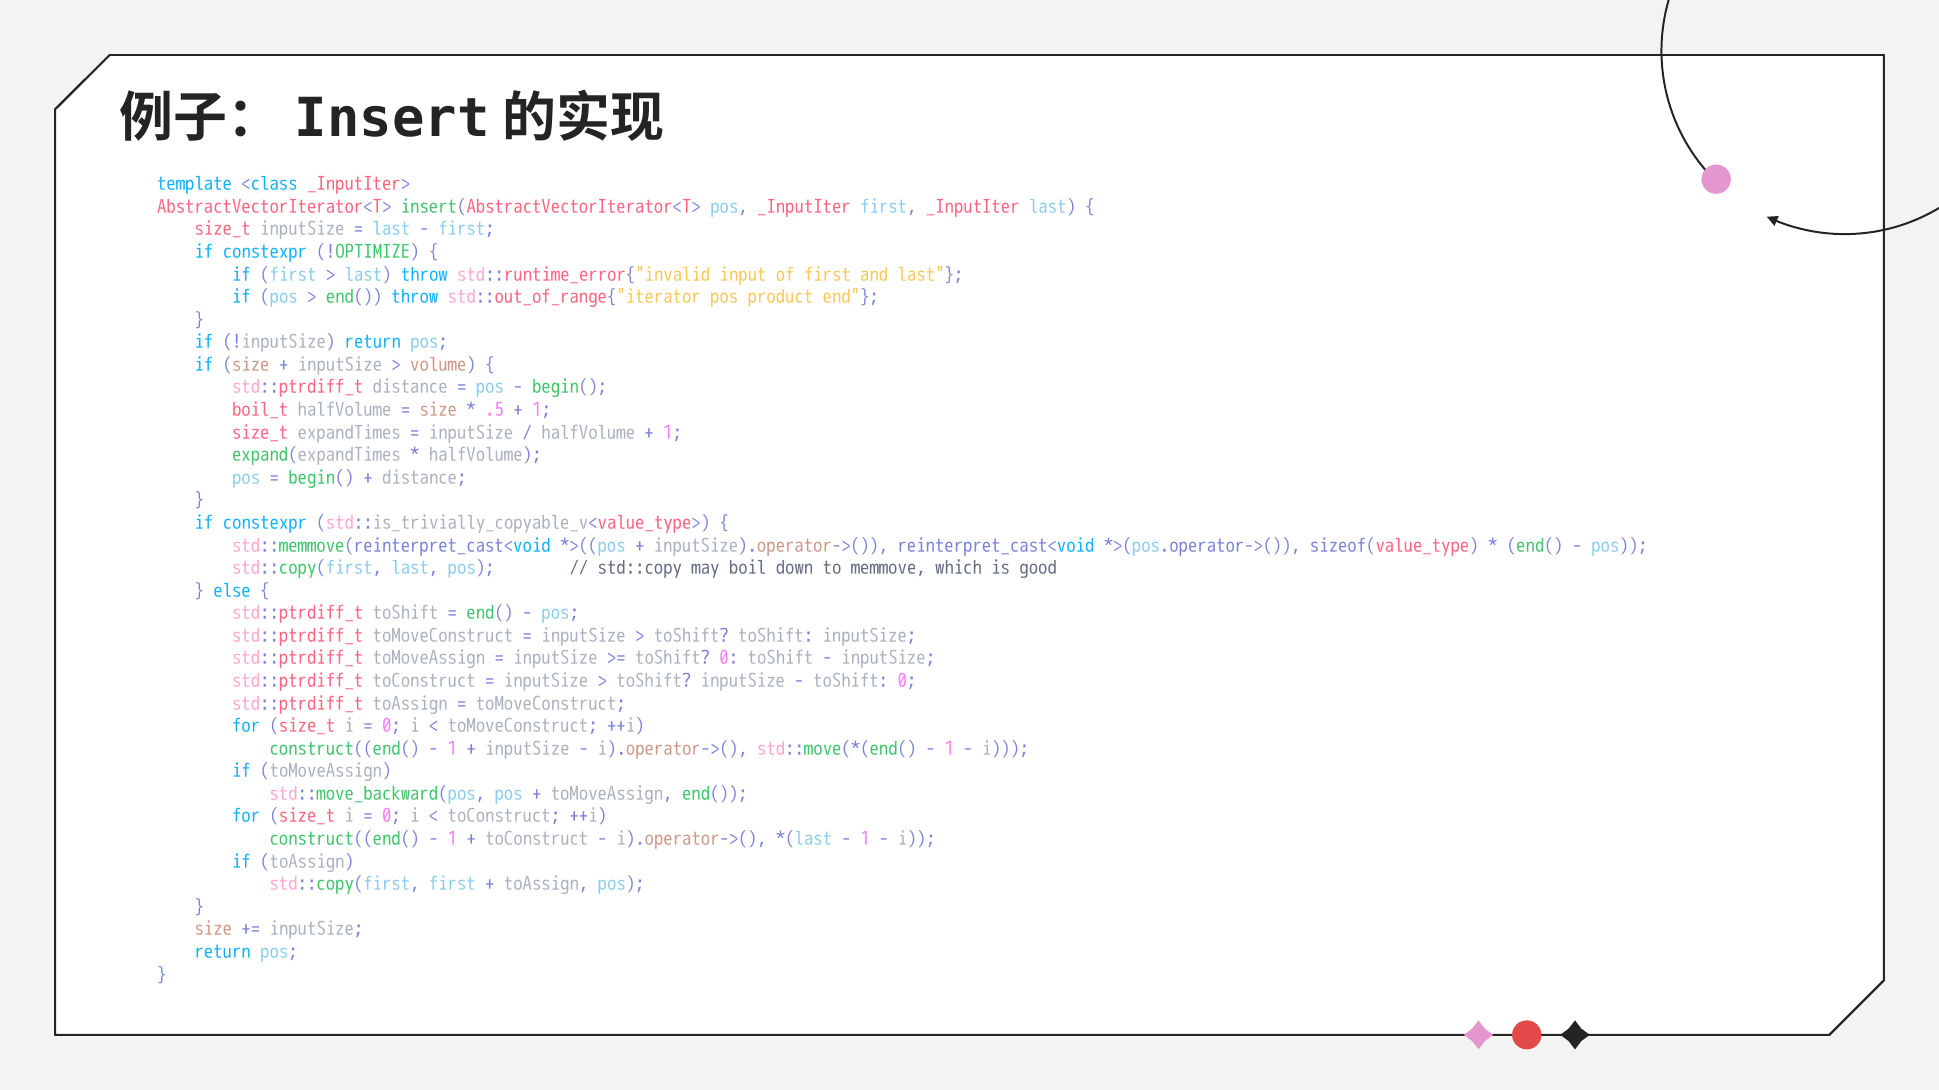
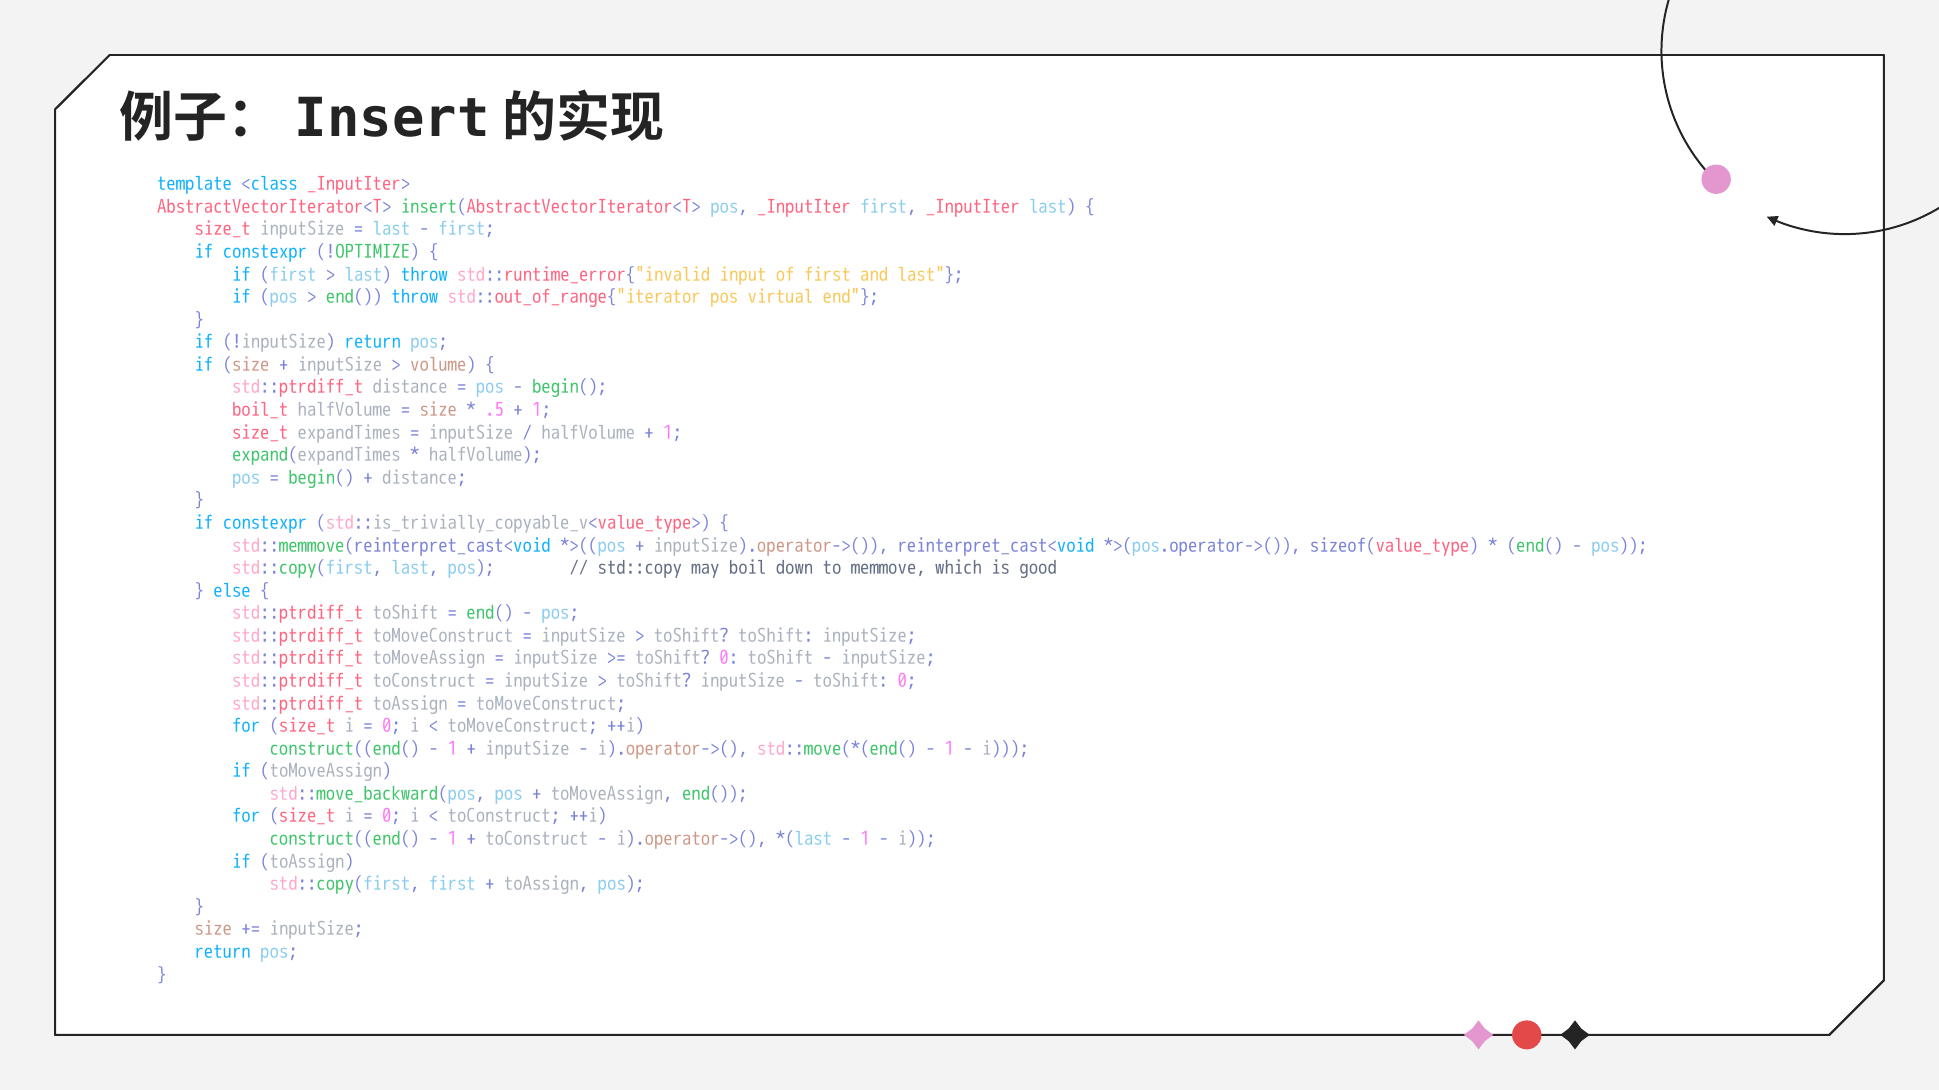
product: product -> virtual
